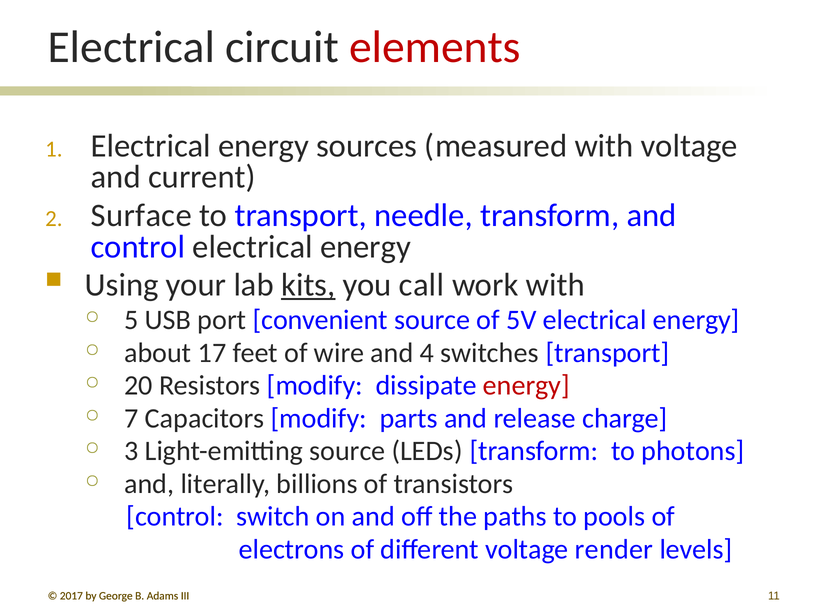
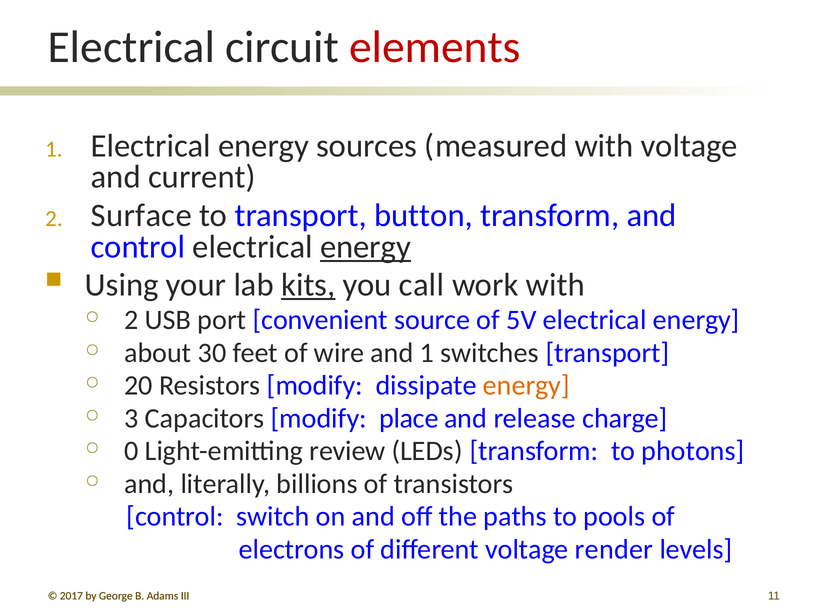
needle: needle -> button
energy at (365, 247) underline: none -> present
5 at (131, 320): 5 -> 2
17: 17 -> 30
and 4: 4 -> 1
energy at (526, 385) colour: red -> orange
7: 7 -> 3
parts: parts -> place
3: 3 -> 0
Light-emitting source: source -> review
